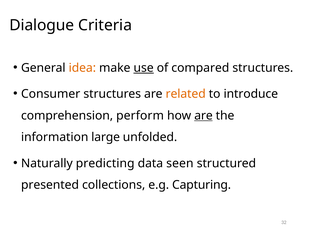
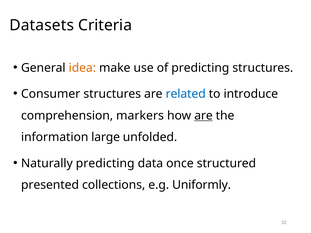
Dialogue: Dialogue -> Datasets
use underline: present -> none
of compared: compared -> predicting
related colour: orange -> blue
perform: perform -> markers
seen: seen -> once
Capturing: Capturing -> Uniformly
